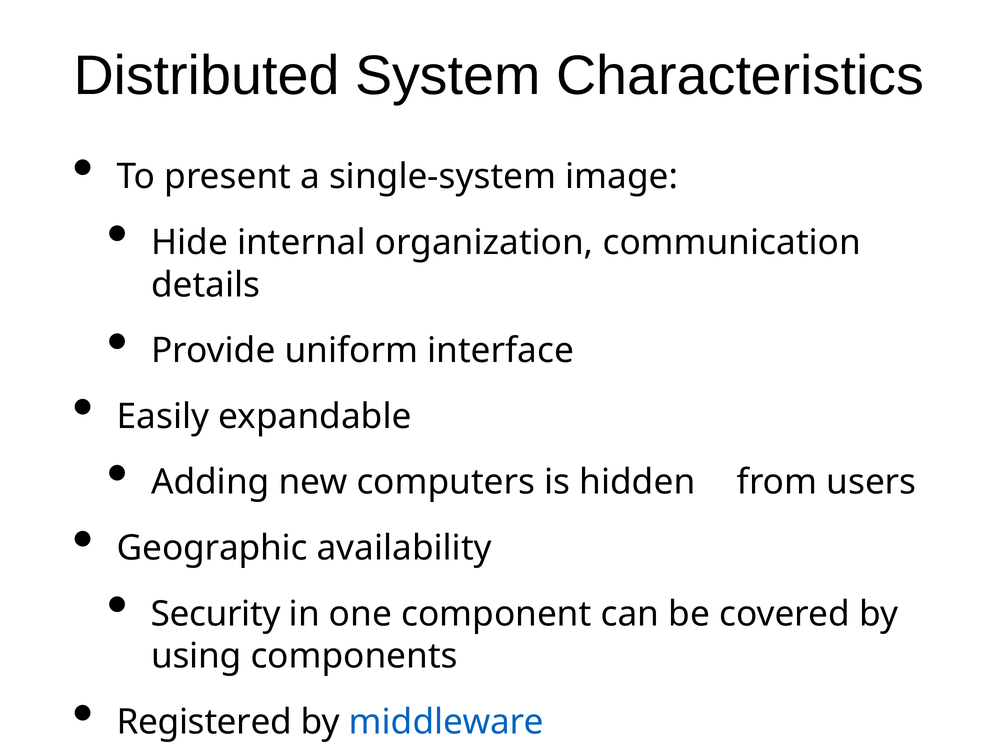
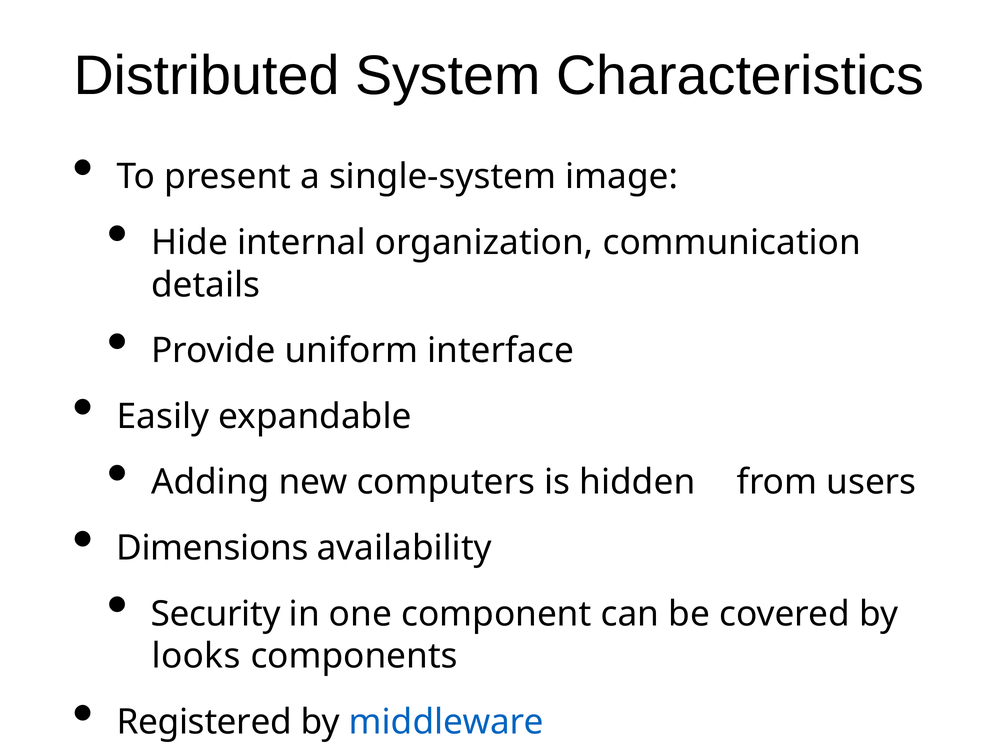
Geographic: Geographic -> Dimensions
using: using -> looks
